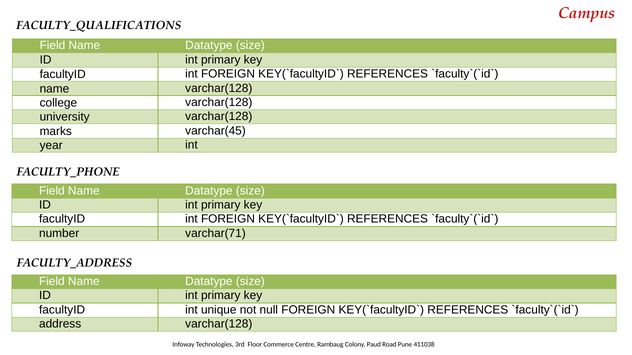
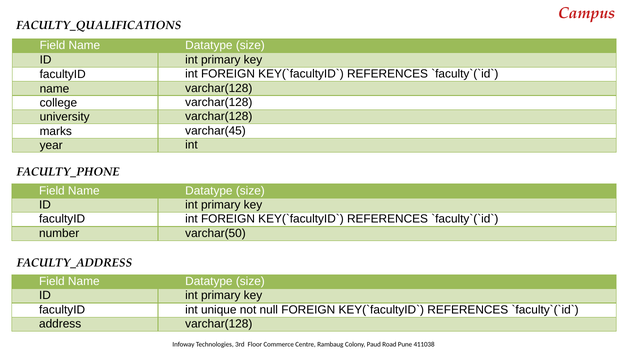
varchar(71: varchar(71 -> varchar(50
